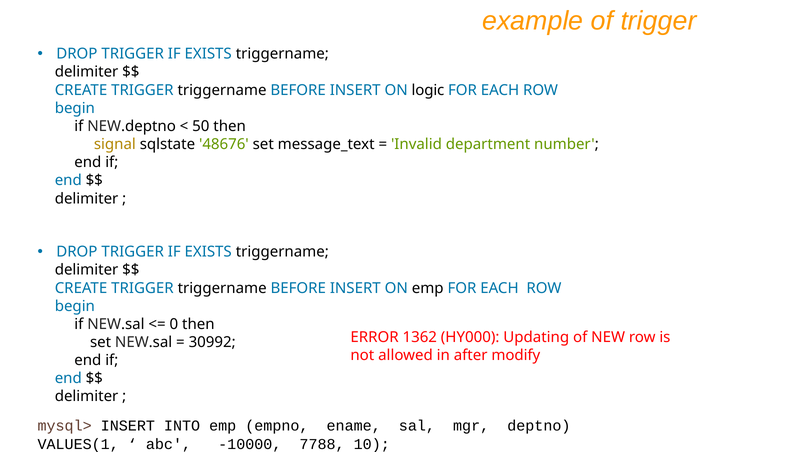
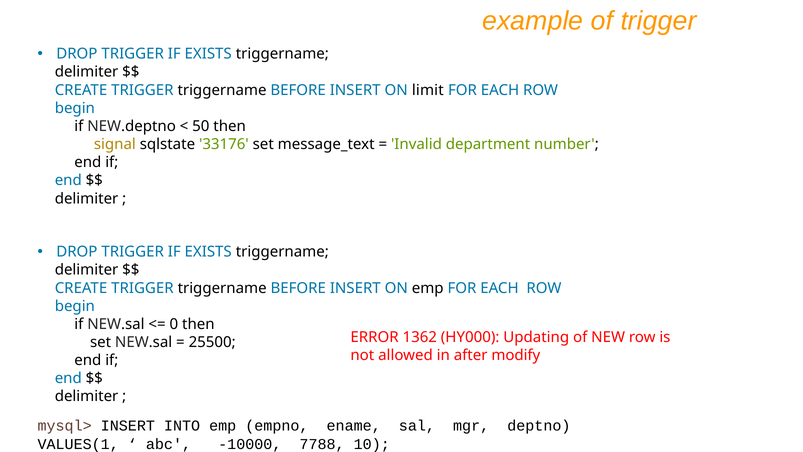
logic: logic -> limit
48676: 48676 -> 33176
30992: 30992 -> 25500
